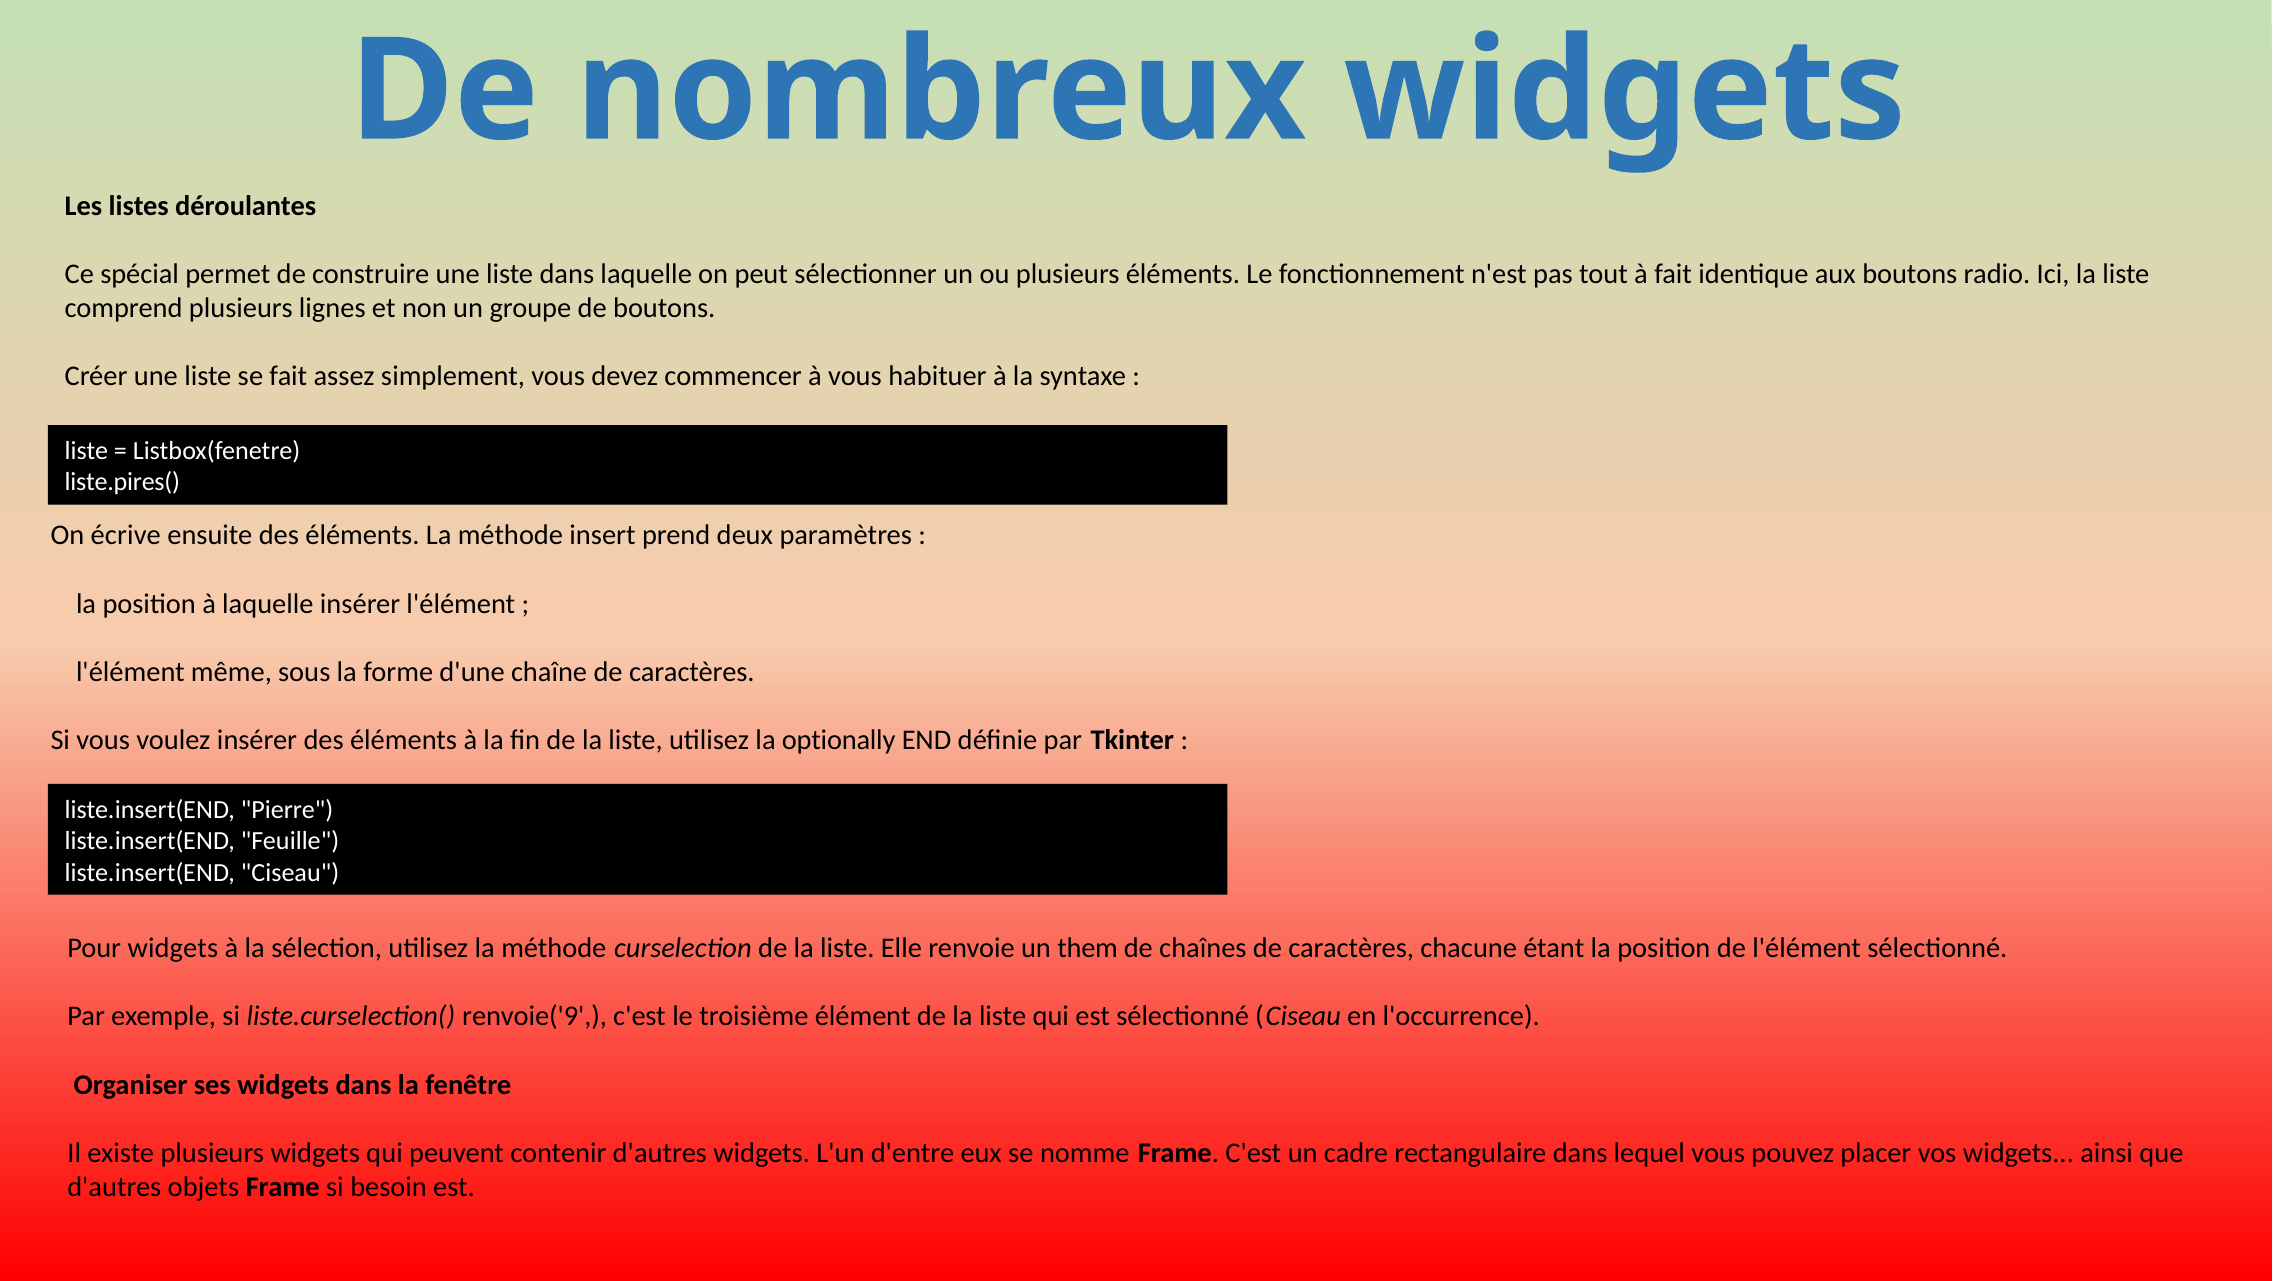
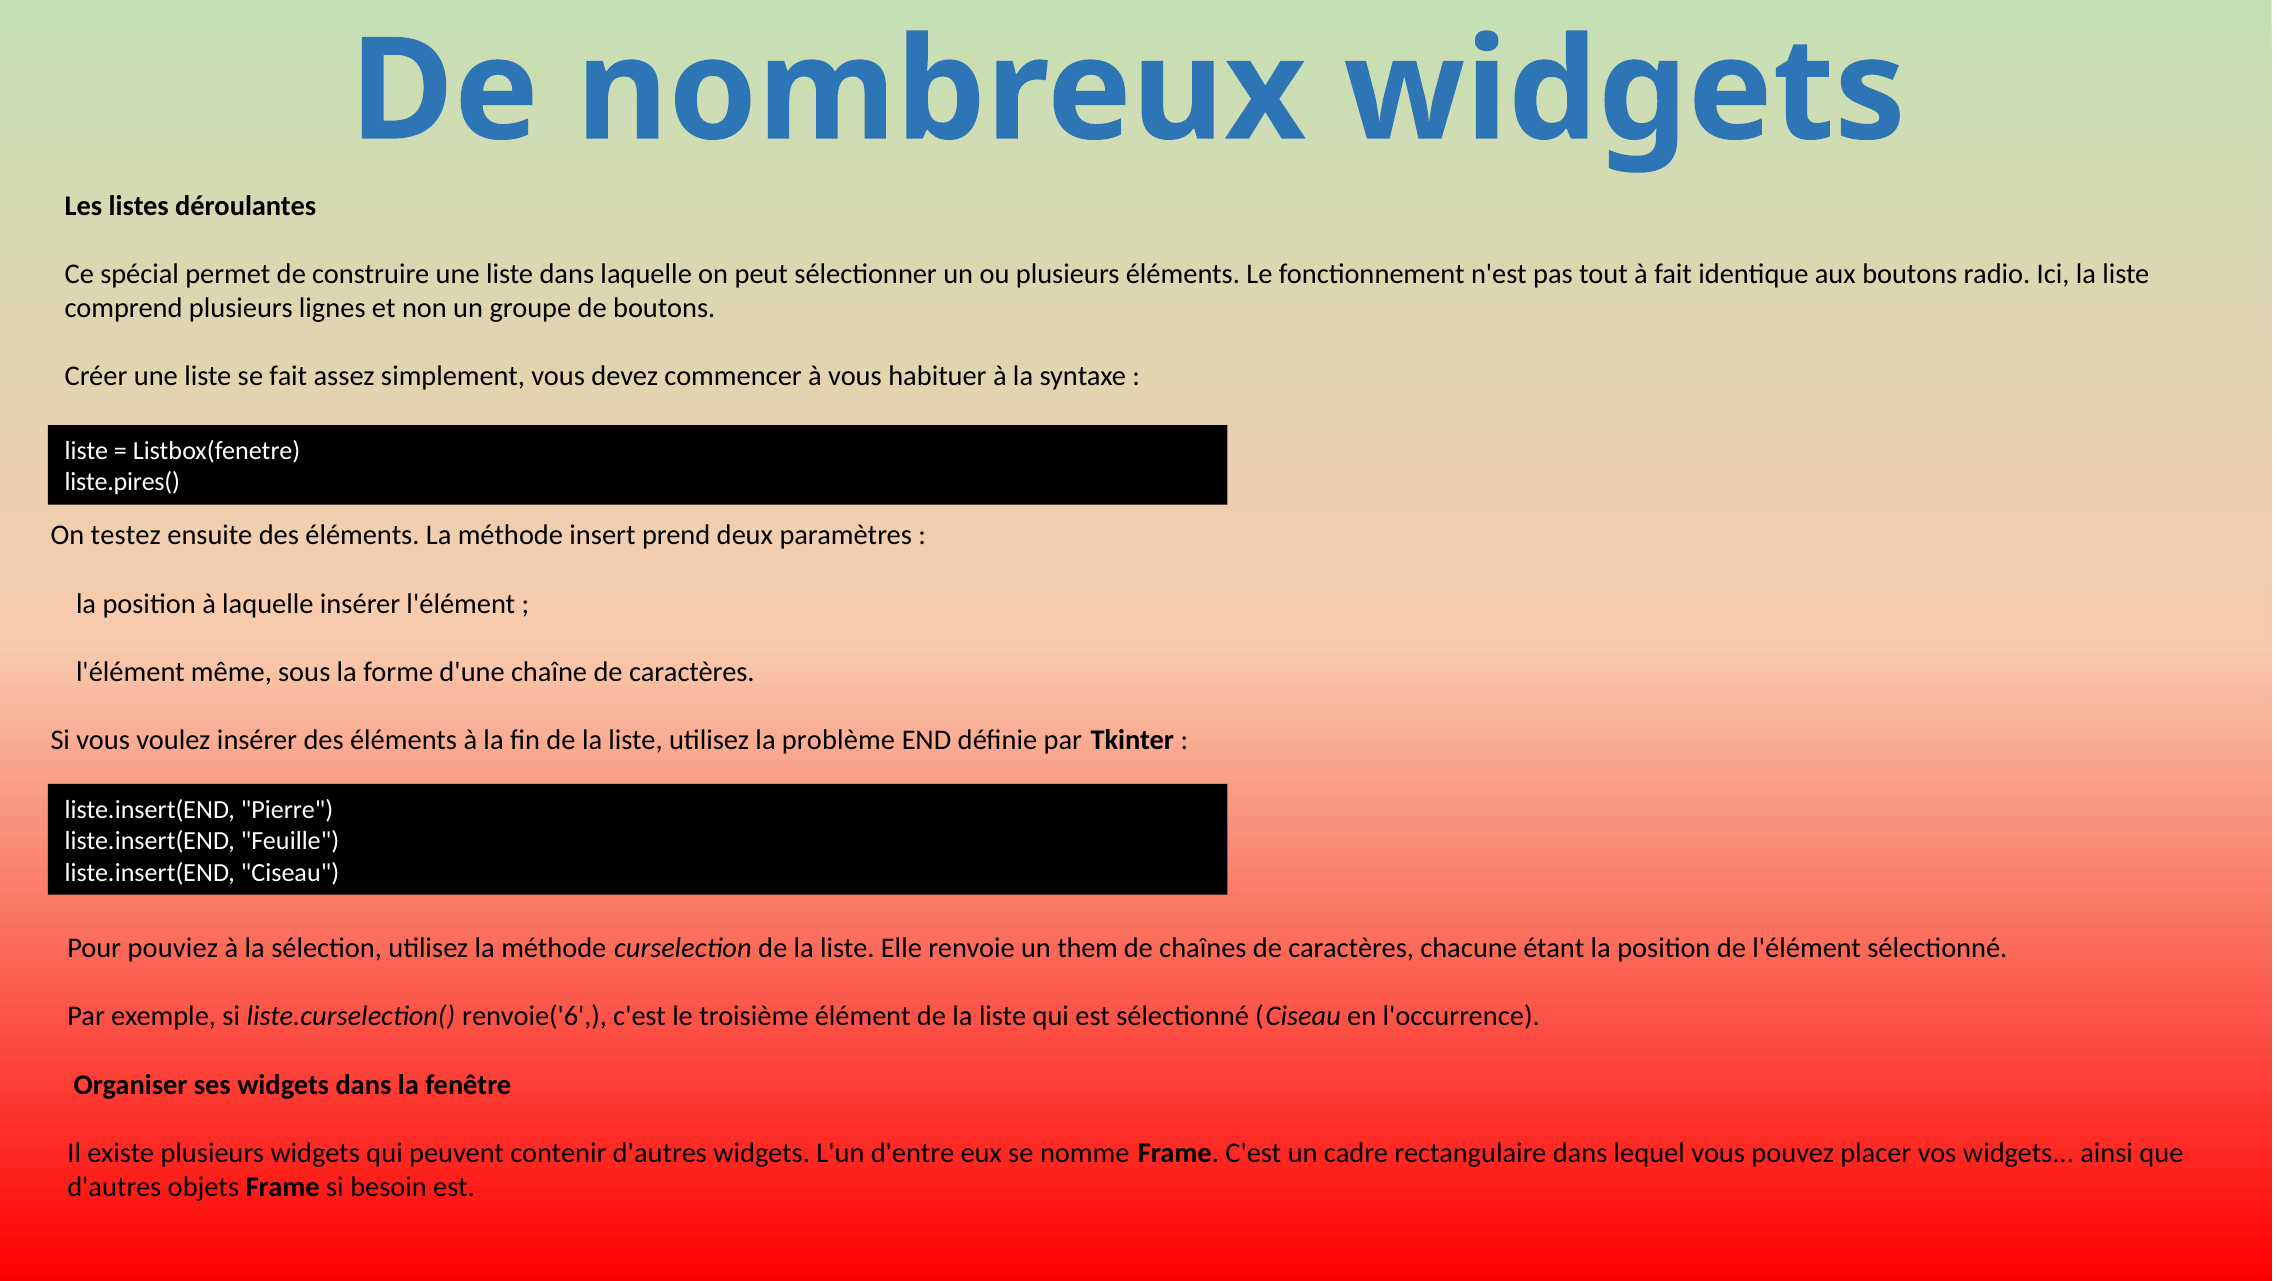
écrive: écrive -> testez
optionally: optionally -> problème
Pour widgets: widgets -> pouviez
renvoie('9: renvoie('9 -> renvoie('6
